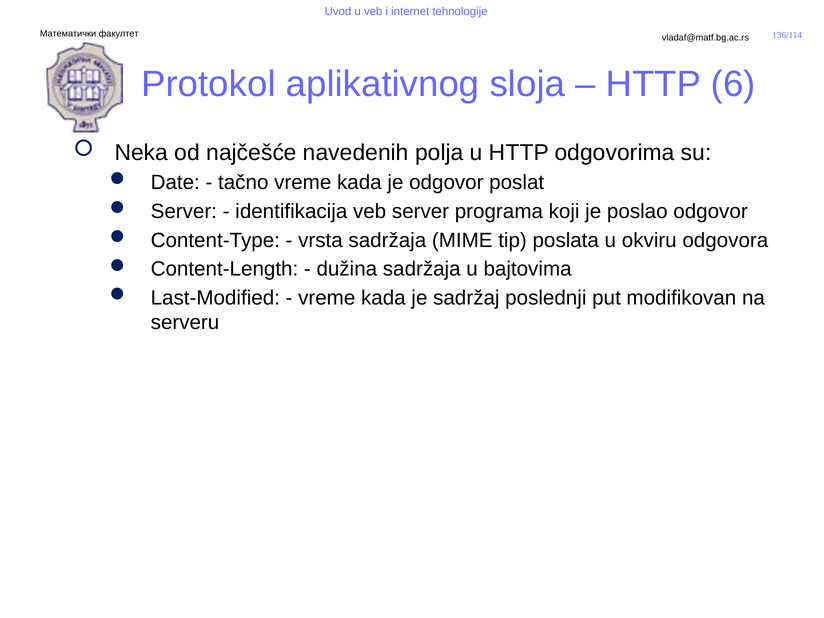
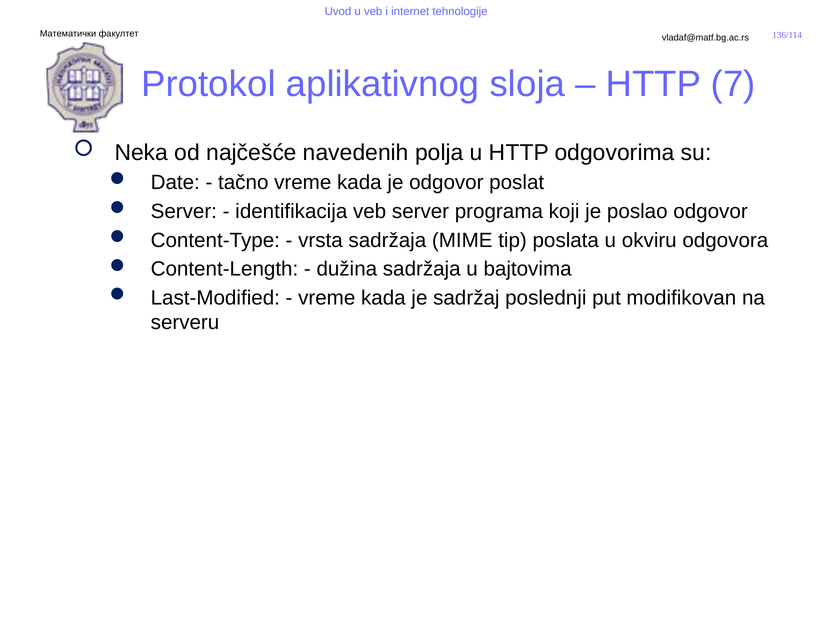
6: 6 -> 7
